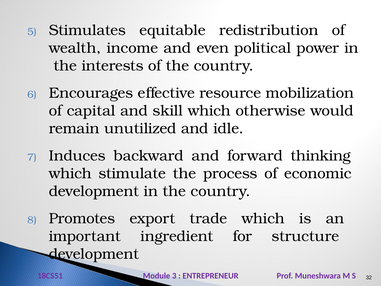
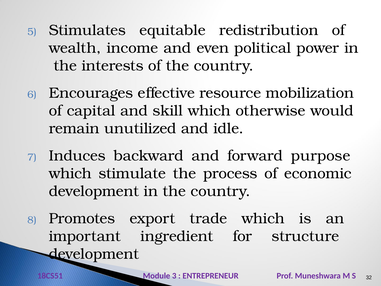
thinking: thinking -> purpose
